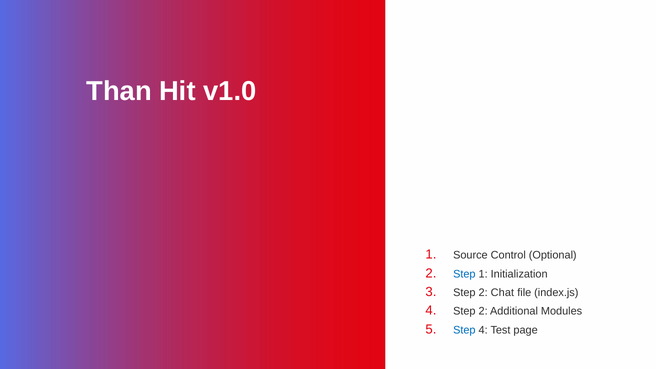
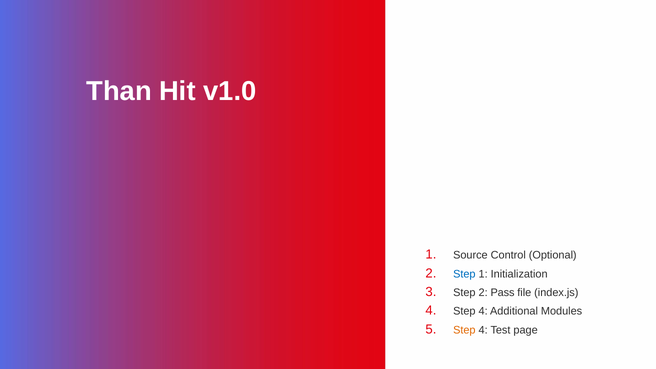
Chat: Chat -> Pass
4 Step 2: 2 -> 4
Step at (464, 330) colour: blue -> orange
